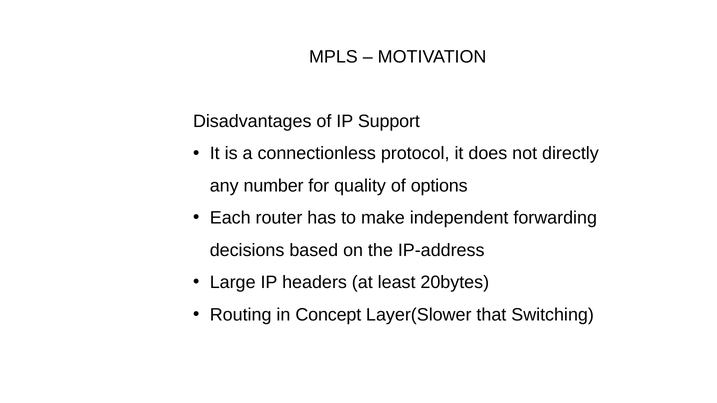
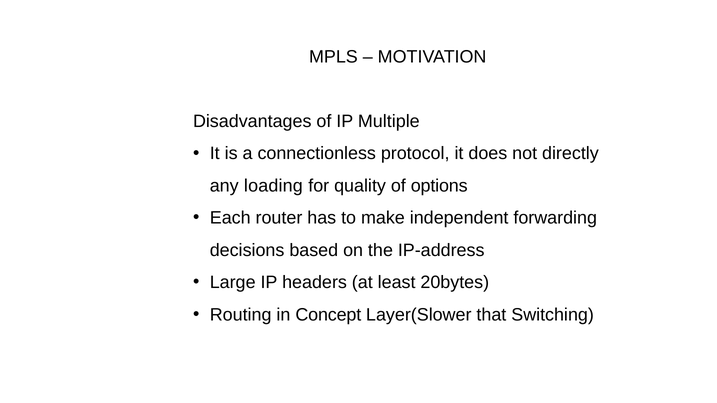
Support: Support -> Multiple
number: number -> loading
